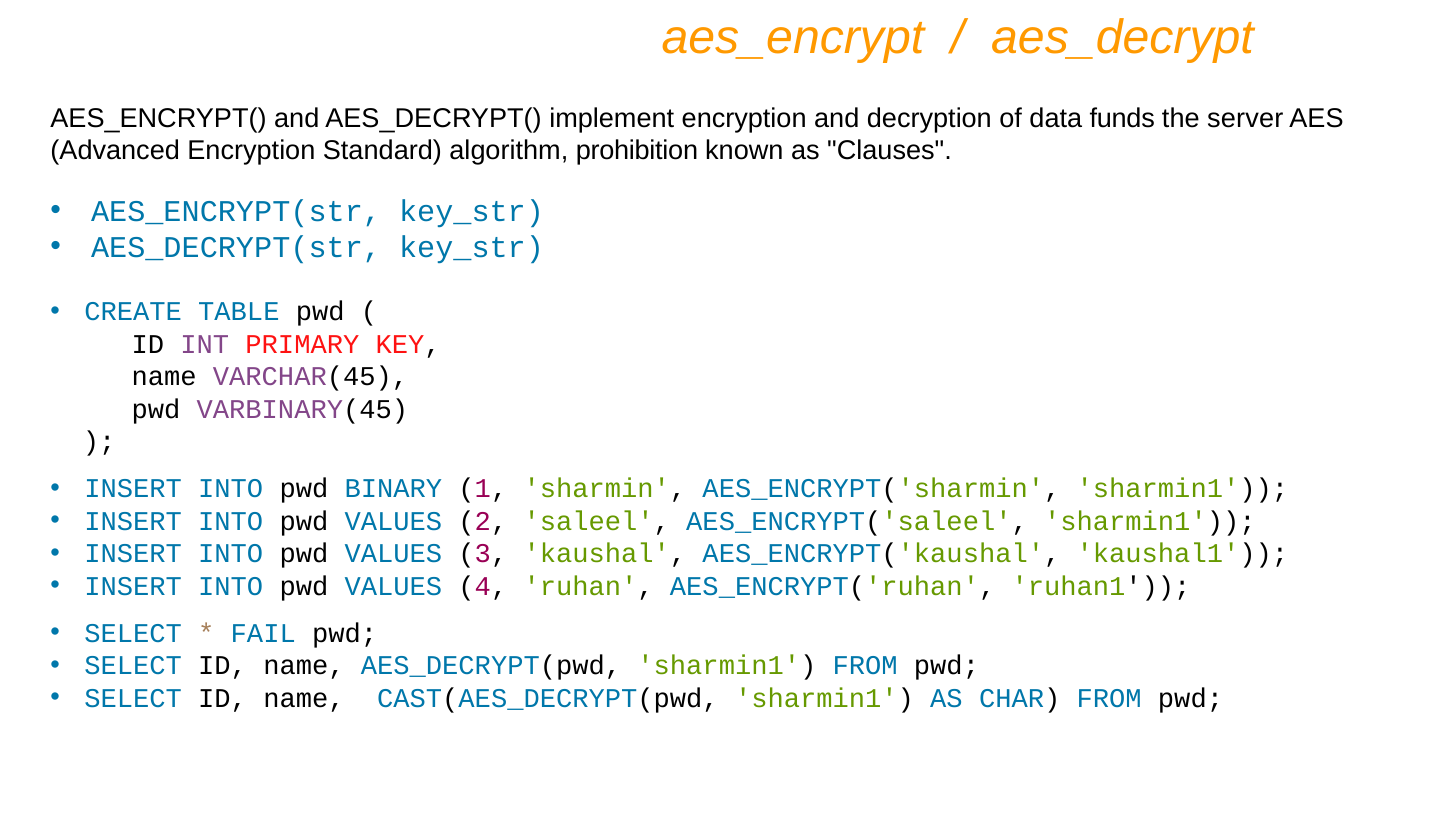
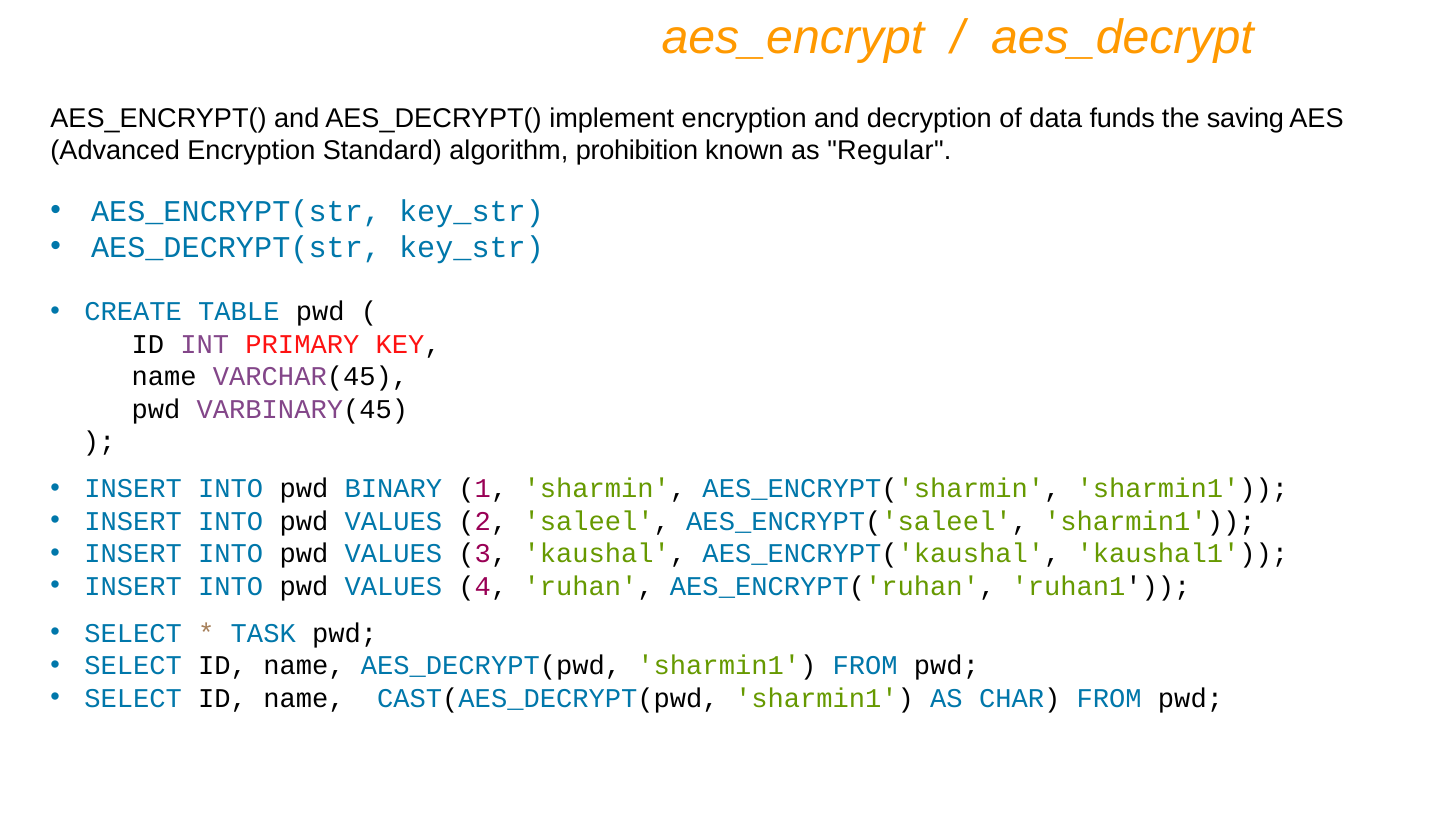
server: server -> saving
Clauses: Clauses -> Regular
FAIL: FAIL -> TASK
